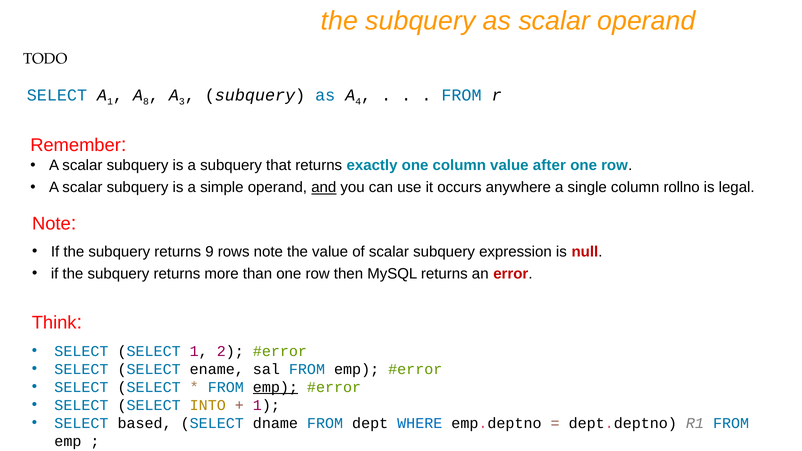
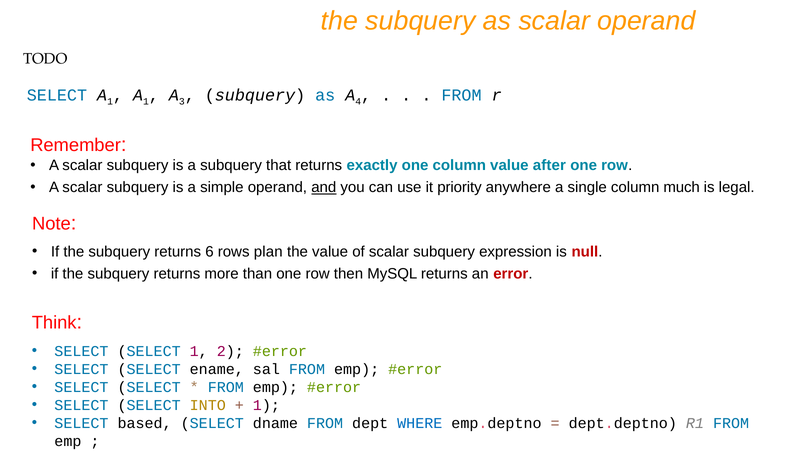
8 at (146, 102): 8 -> 1
occurs: occurs -> priority
rollno: rollno -> much
9: 9 -> 6
rows note: note -> plan
emp at (275, 387) underline: present -> none
